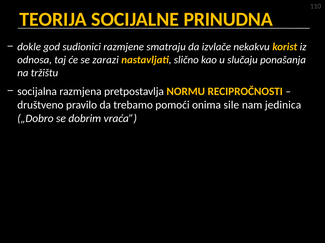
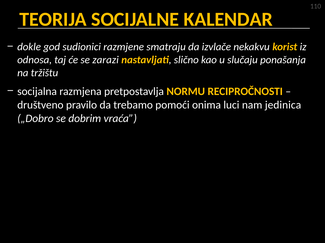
PRINUDNA: PRINUDNA -> KALENDAR
sile: sile -> luci
